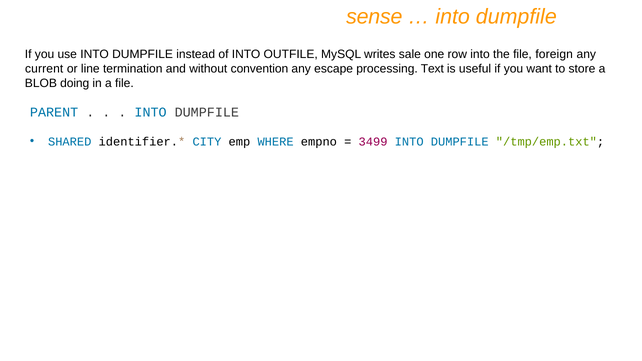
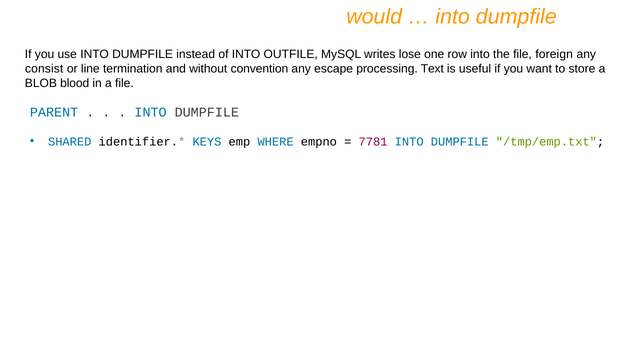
sense: sense -> would
sale: sale -> lose
current: current -> consist
doing: doing -> blood
CITY: CITY -> KEYS
3499: 3499 -> 7781
